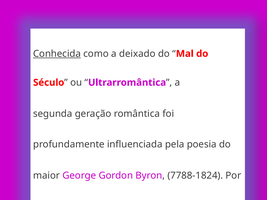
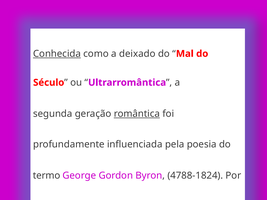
romântica underline: none -> present
maior: maior -> termo
7788-1824: 7788-1824 -> 4788-1824
